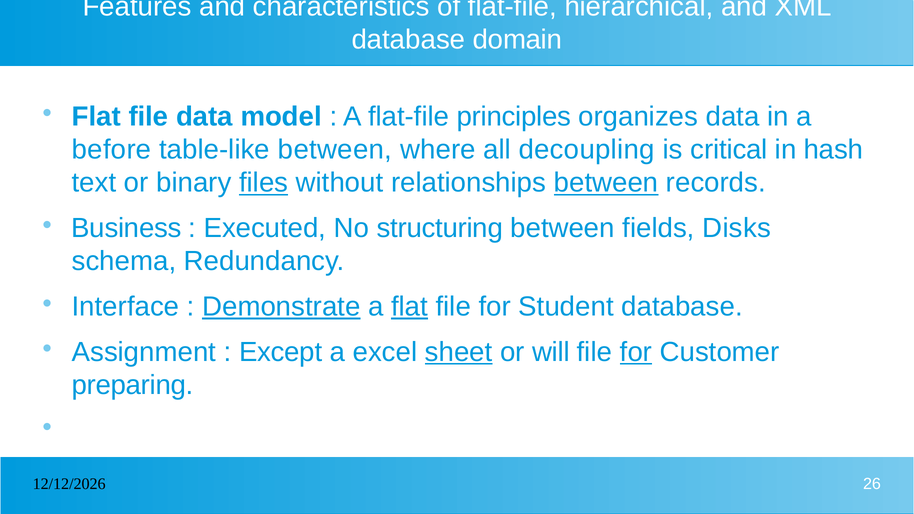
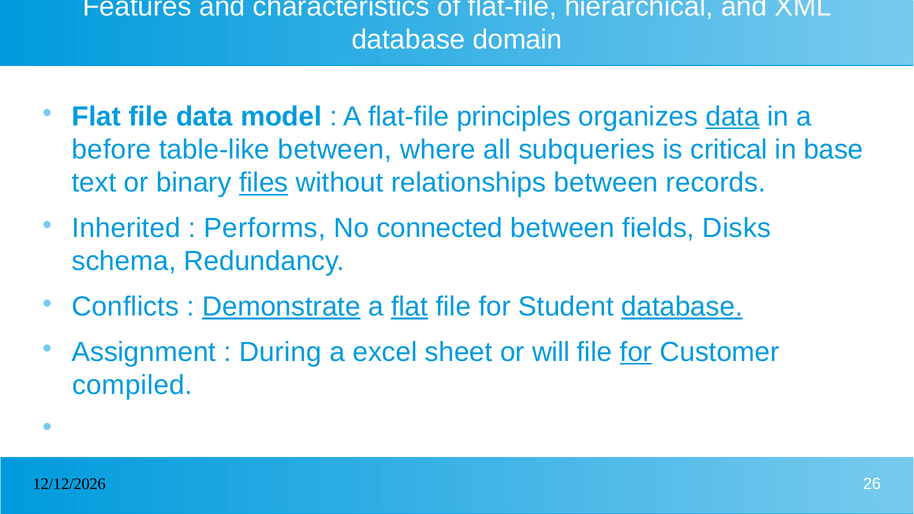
data at (733, 116) underline: none -> present
decoupling: decoupling -> subqueries
hash: hash -> base
between at (606, 183) underline: present -> none
Business: Business -> Inherited
Executed: Executed -> Performs
structuring: structuring -> connected
Interface: Interface -> Conflicts
database at (682, 307) underline: none -> present
Except: Except -> During
sheet underline: present -> none
preparing: preparing -> compiled
